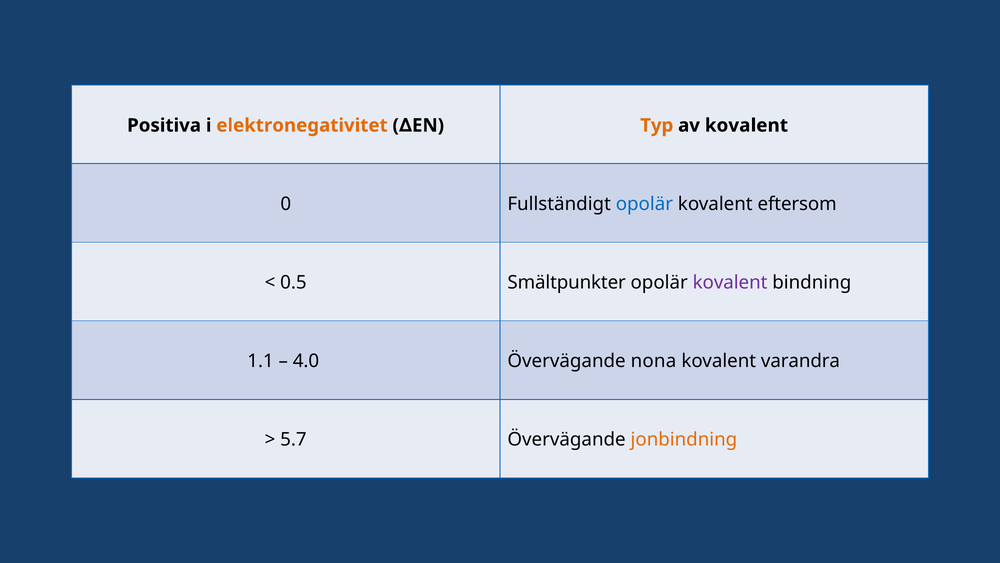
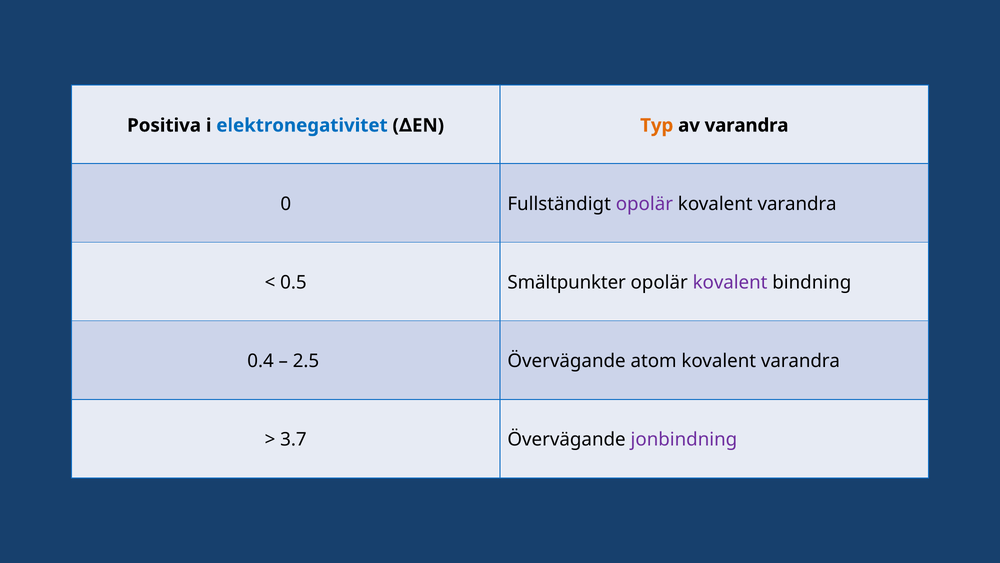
av kovalent: kovalent -> varandra
elektronegativitet colour: orange -> blue
opolär at (644, 204) colour: blue -> purple
eftersom at (797, 204): eftersom -> varandra
1.1: 1.1 -> 0.4
4.0: 4.0 -> 2.5
nona: nona -> atom
5.7: 5.7 -> 3.7
jonbindning colour: orange -> purple
